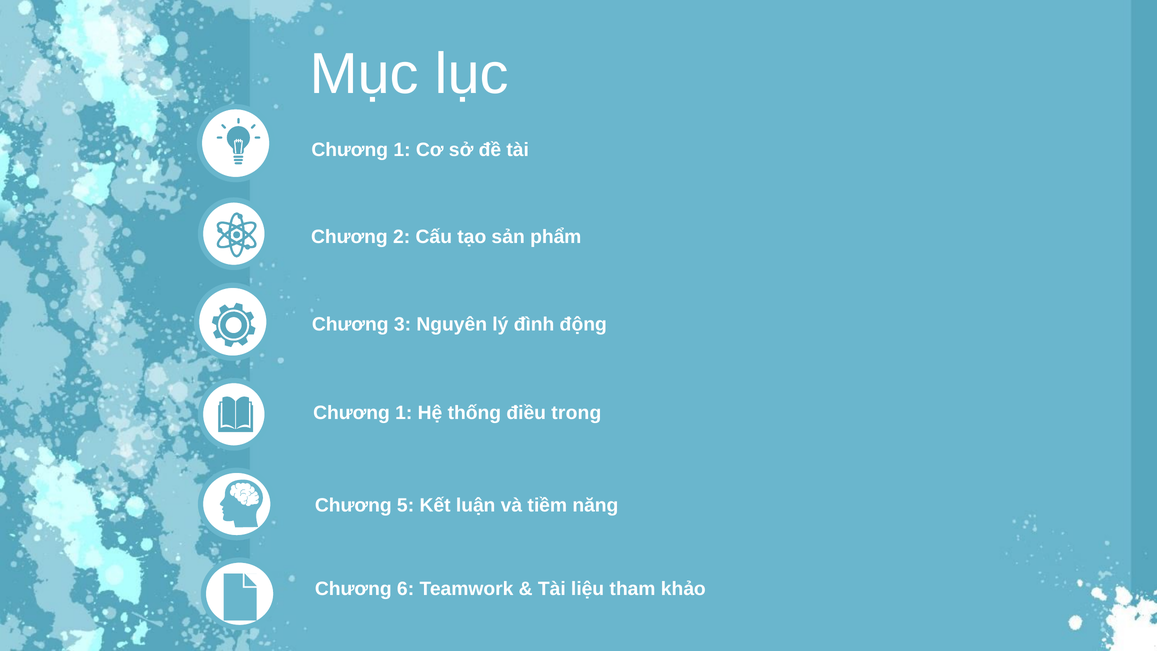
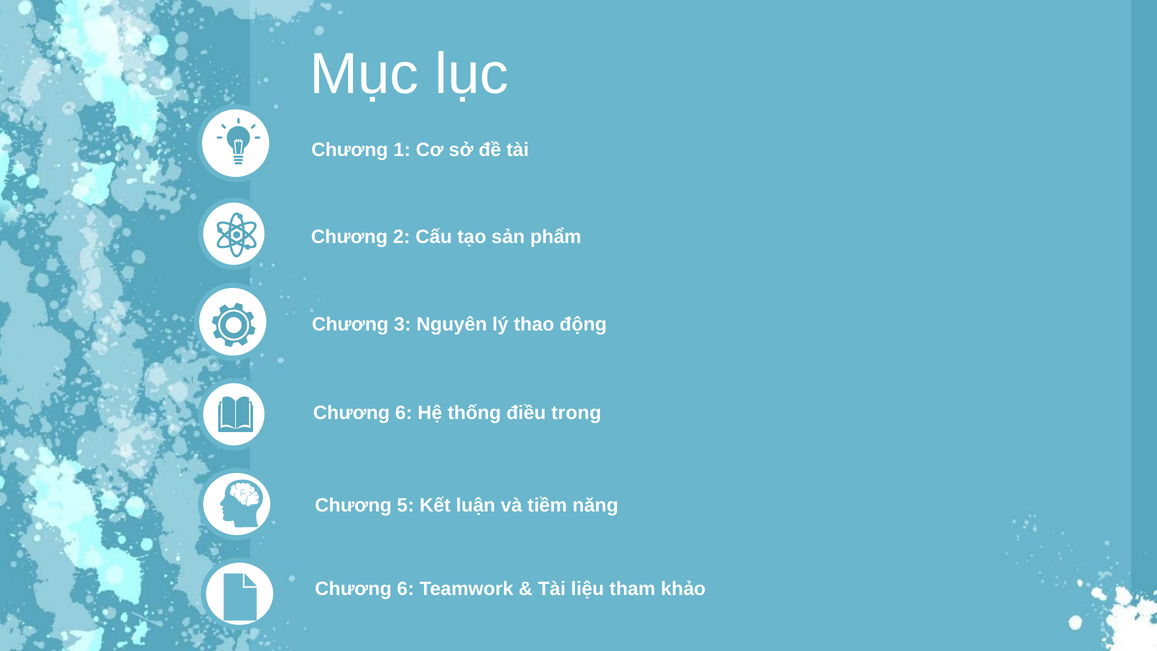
đình: đình -> thao
1 at (404, 413): 1 -> 6
